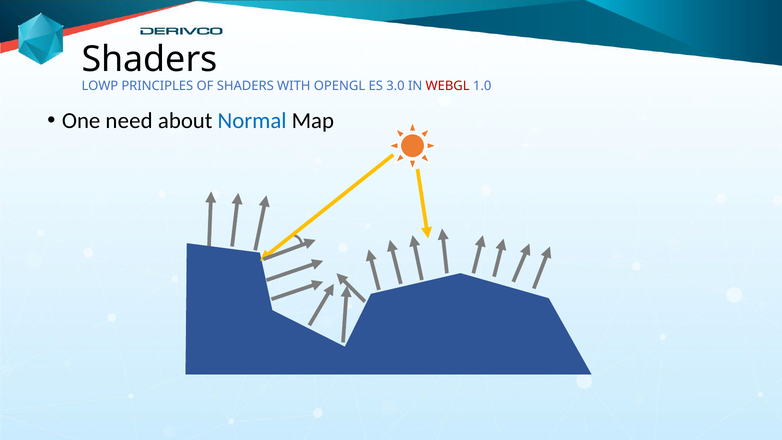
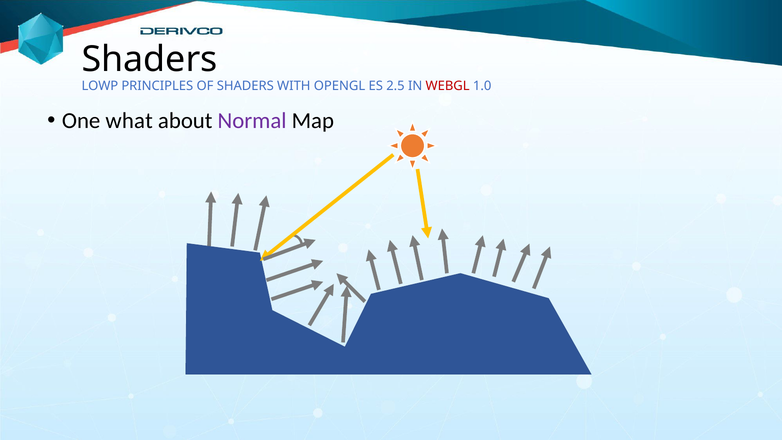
3.0: 3.0 -> 2.5
need: need -> what
Normal colour: blue -> purple
